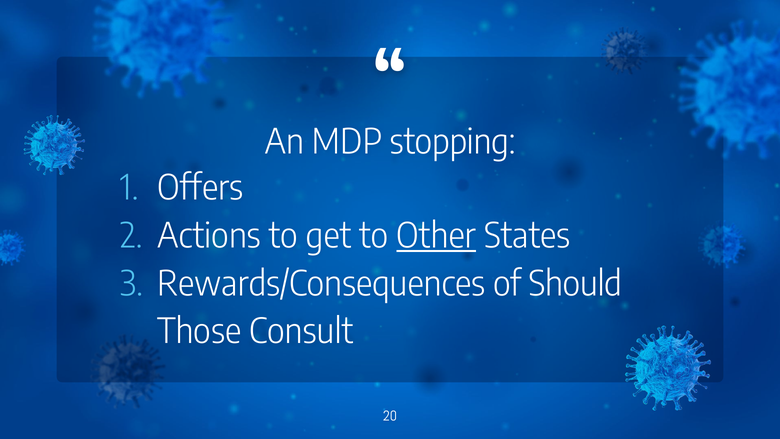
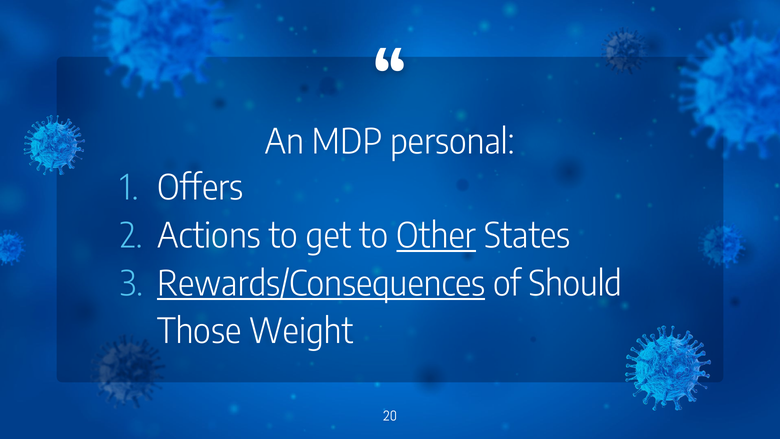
stopping: stopping -> personal
Rewards/Consequences underline: none -> present
Consult: Consult -> Weight
